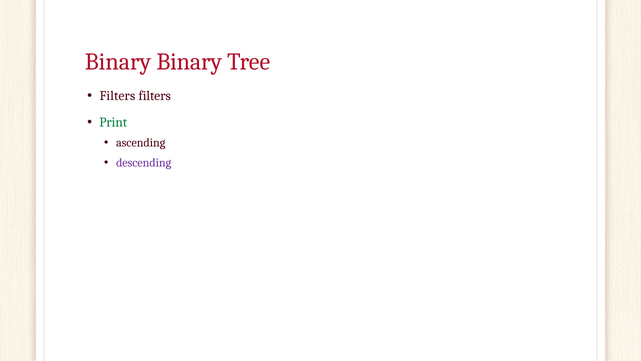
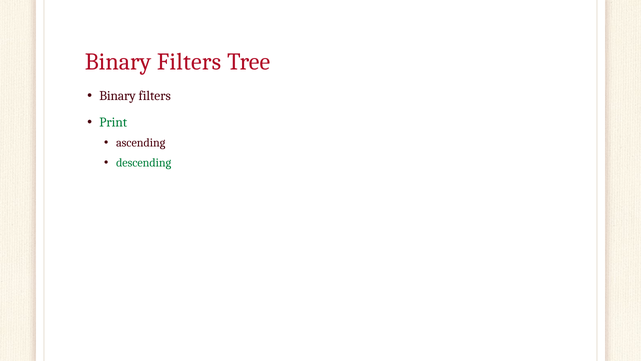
Binary at (189, 62): Binary -> Filters
Filters at (117, 96): Filters -> Binary
descending colour: purple -> green
